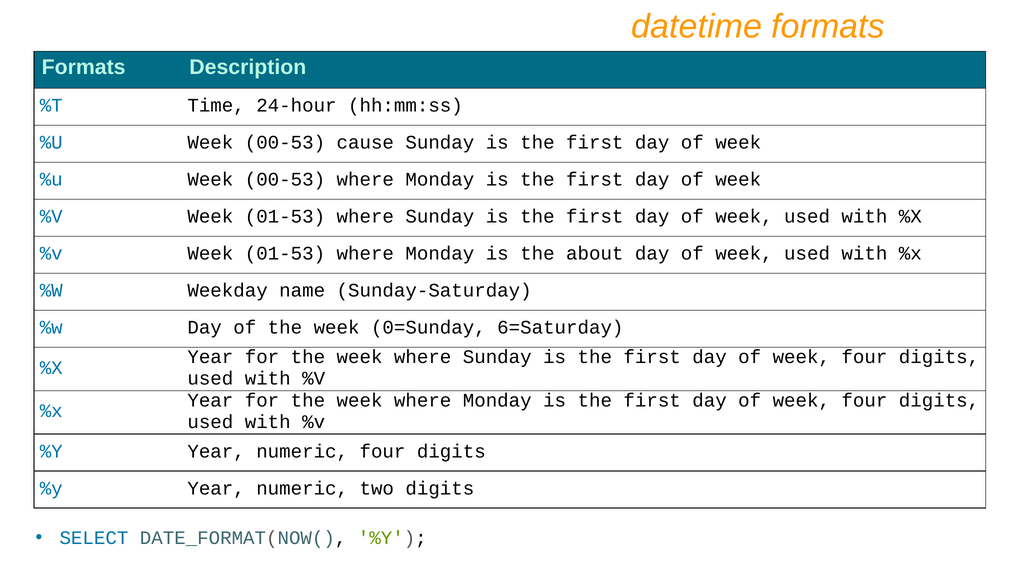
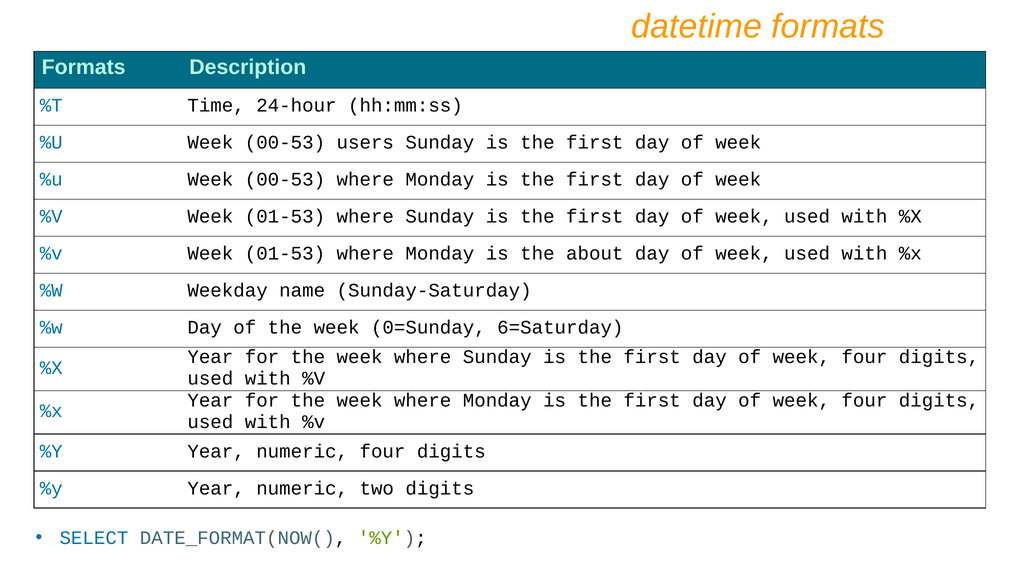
cause: cause -> users
